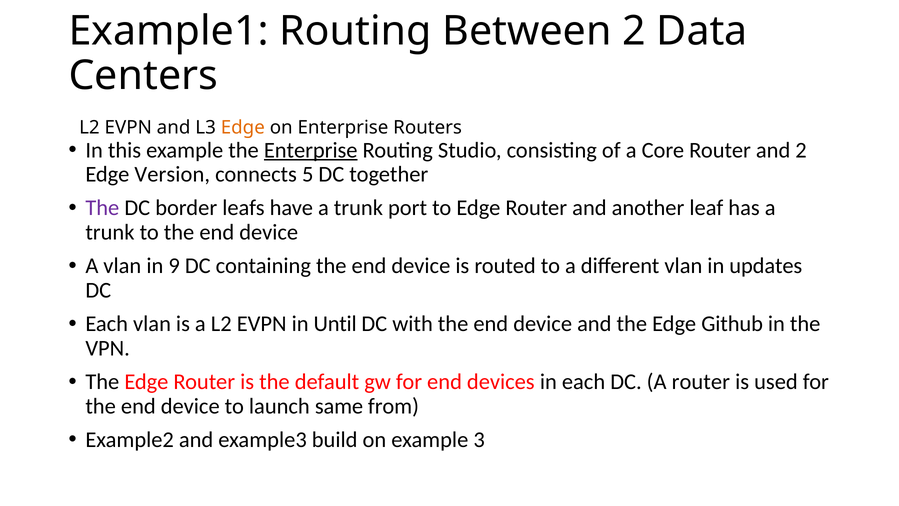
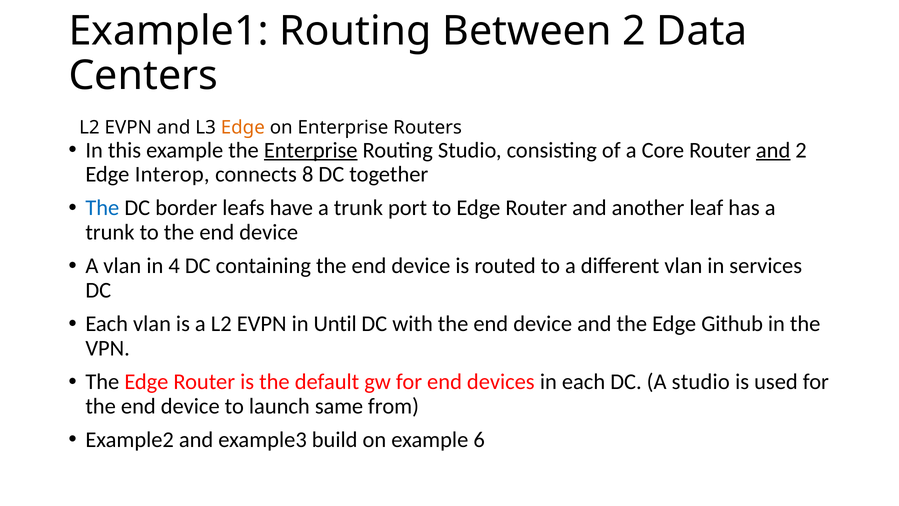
and at (773, 150) underline: none -> present
Version: Version -> Interop
5: 5 -> 8
The at (102, 208) colour: purple -> blue
9: 9 -> 4
updates: updates -> services
A router: router -> studio
3: 3 -> 6
